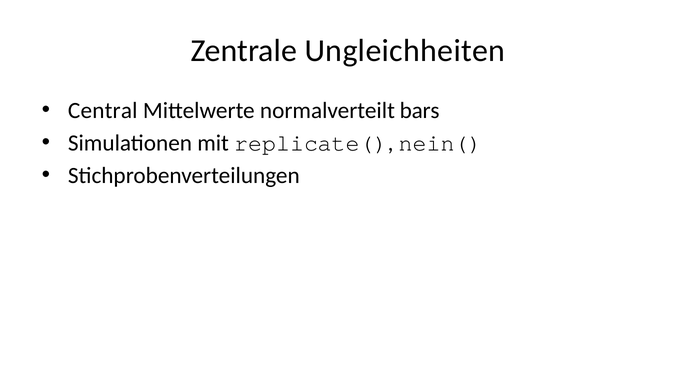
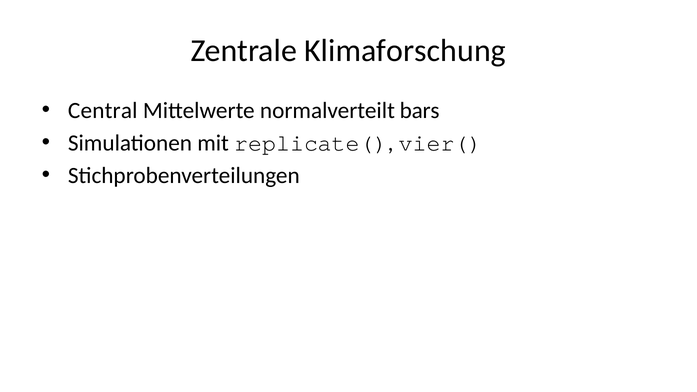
Ungleichheiten: Ungleichheiten -> Klimaforschung
nein(: nein( -> vier(
